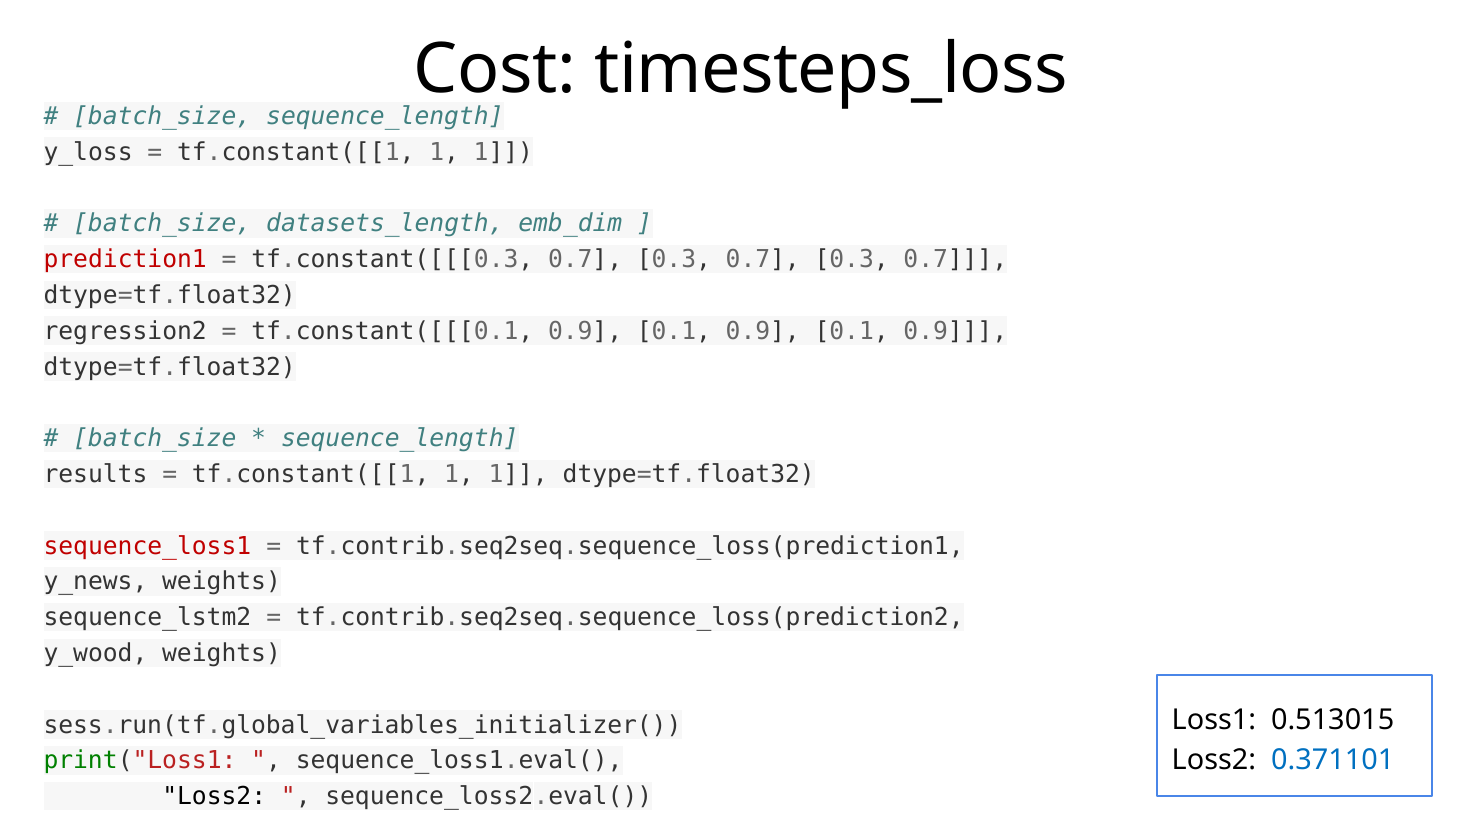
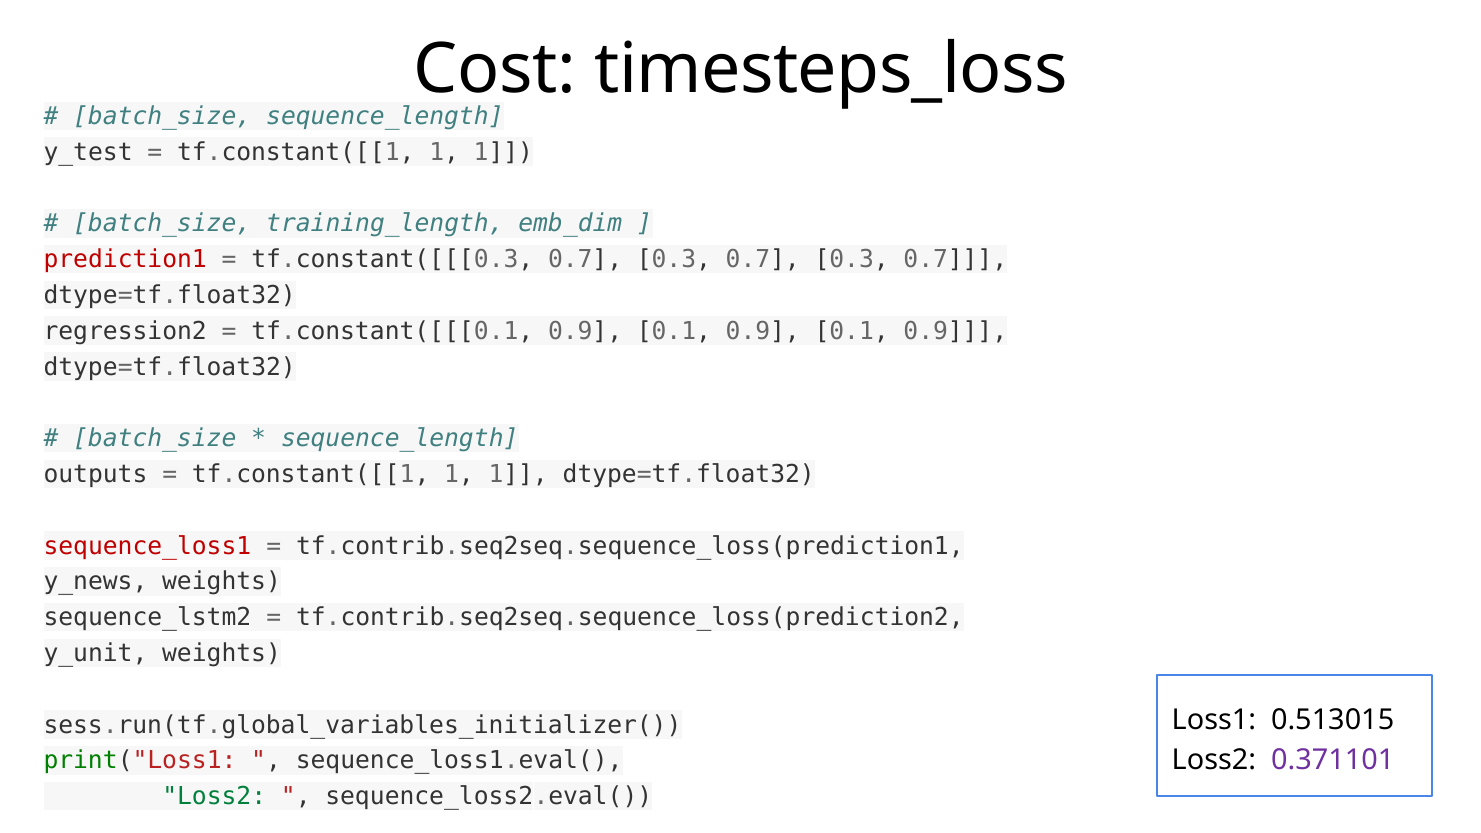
y_loss: y_loss -> y_test
datasets_length: datasets_length -> training_length
results: results -> outputs
y_wood: y_wood -> y_unit
0.371101 colour: blue -> purple
Loss2 at (214, 797) colour: black -> green
